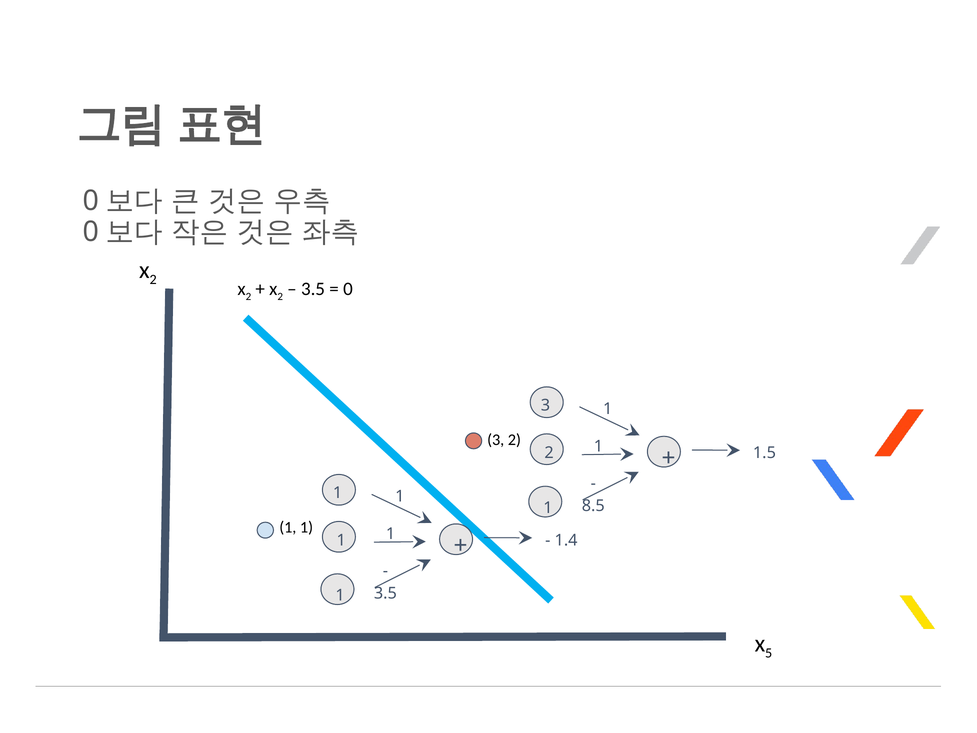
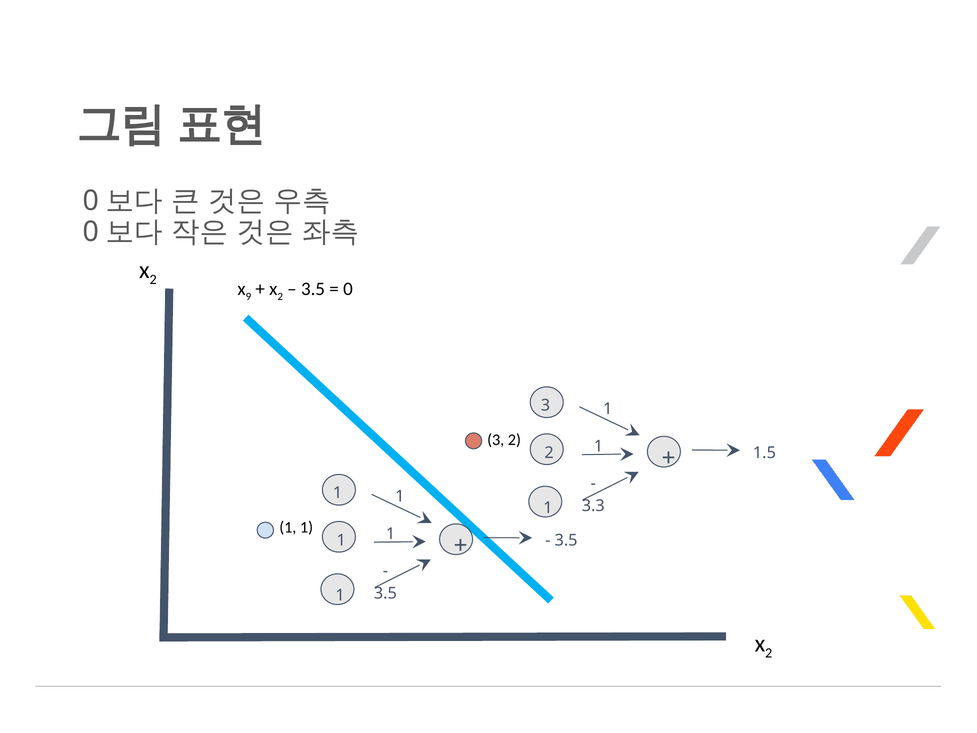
2 at (248, 296): 2 -> 9
8.5: 8.5 -> 3.3
1.4 at (566, 540): 1.4 -> 3.5
5 at (769, 653): 5 -> 2
